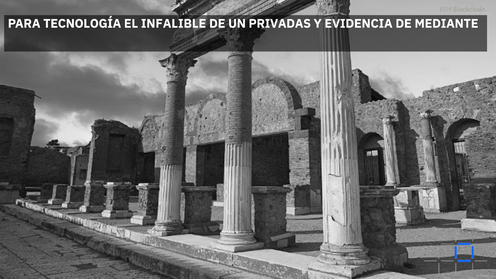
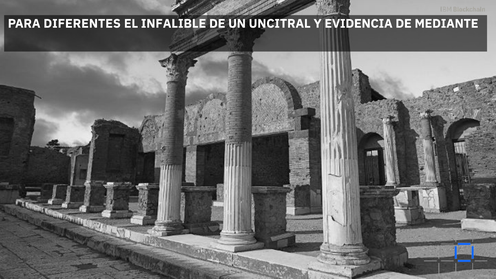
TECNOLOGÍA: TECNOLOGÍA -> DIFERENTES
PRIVADAS: PRIVADAS -> UNCITRAL
